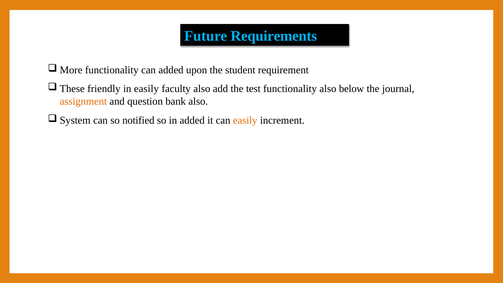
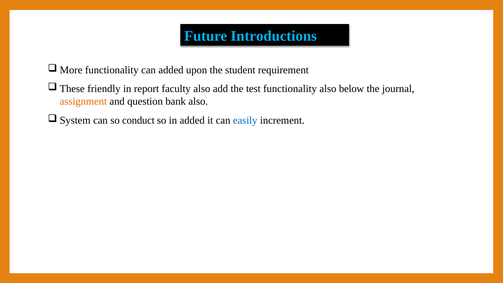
Requirements: Requirements -> Introductions
in easily: easily -> report
notified: notified -> conduct
easily at (245, 120) colour: orange -> blue
